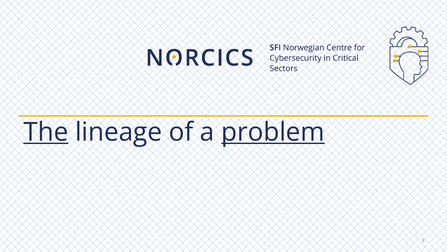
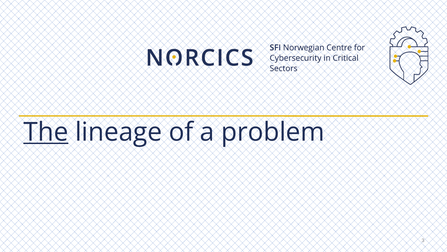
problem underline: present -> none
